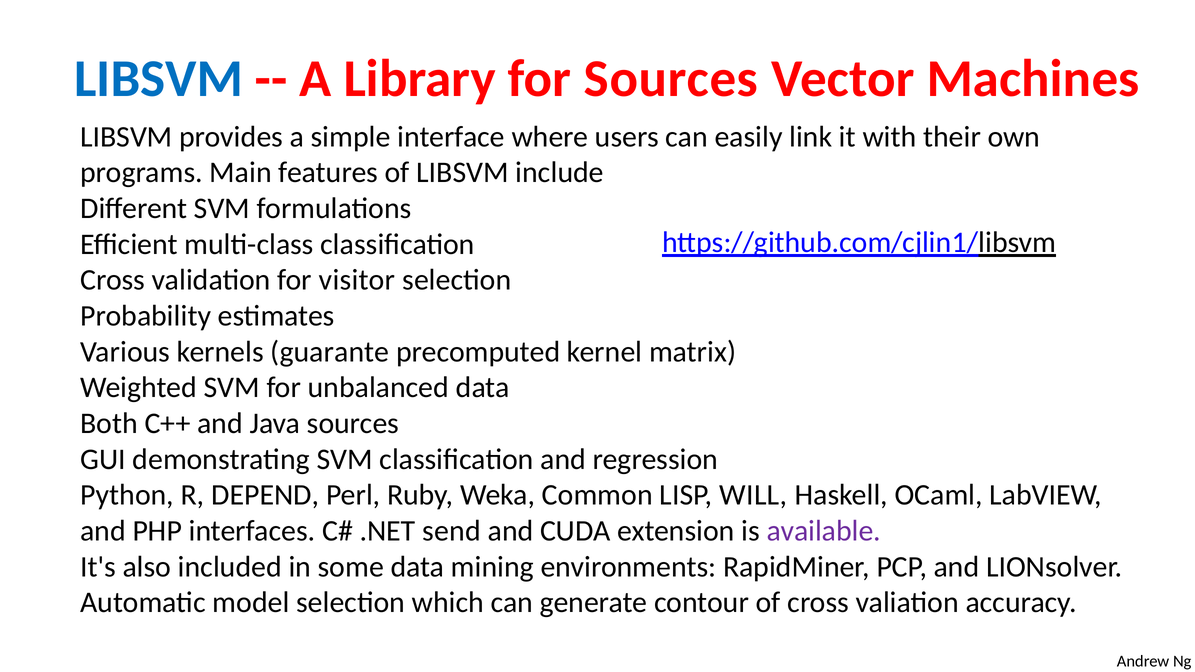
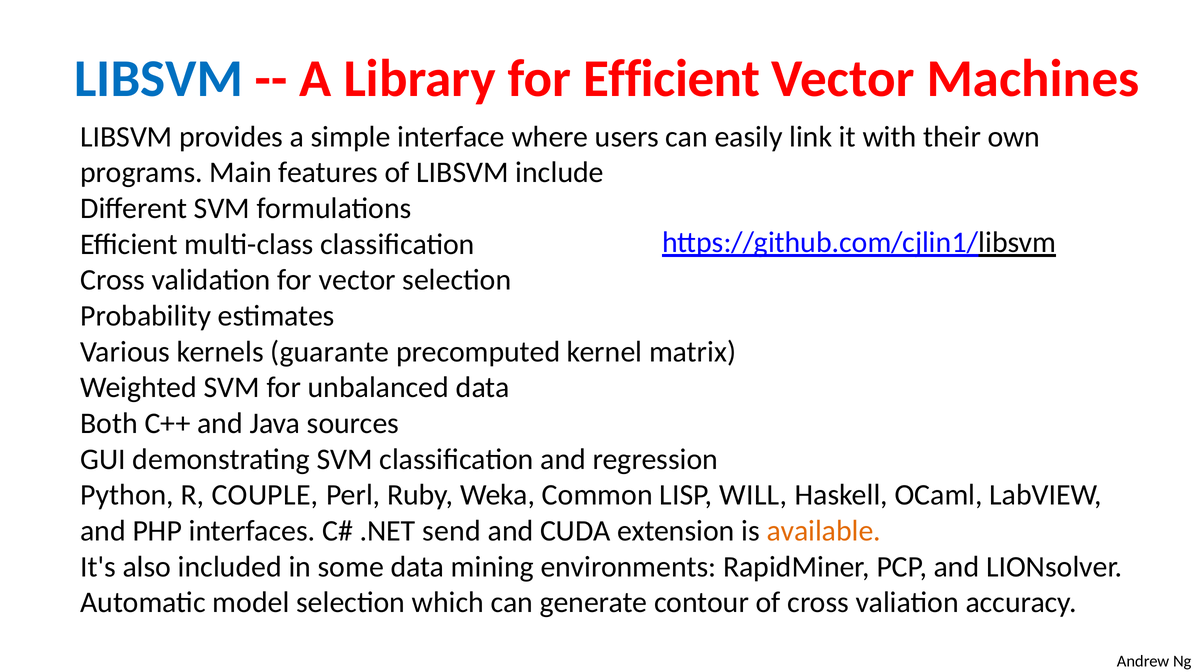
for Sources: Sources -> Efficient
for visitor: visitor -> vector
DEPEND: DEPEND -> COUPLE
available colour: purple -> orange
